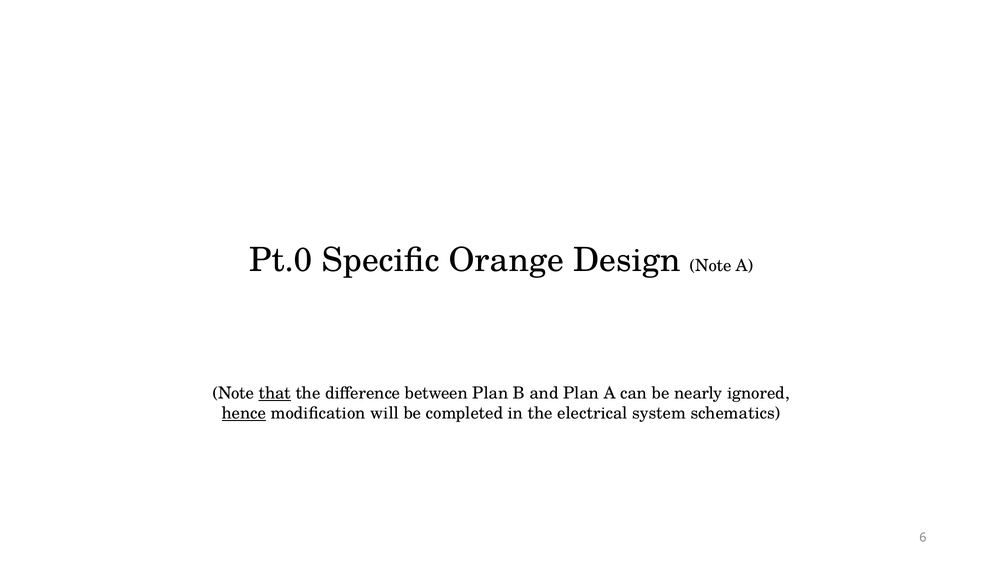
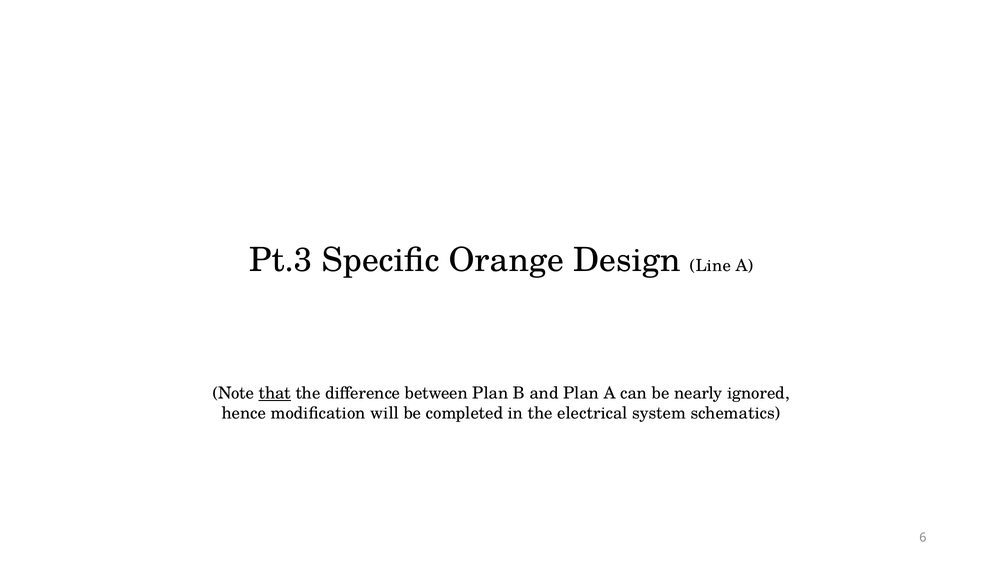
Pt.0: Pt.0 -> Pt.3
Design Note: Note -> Line
hence underline: present -> none
